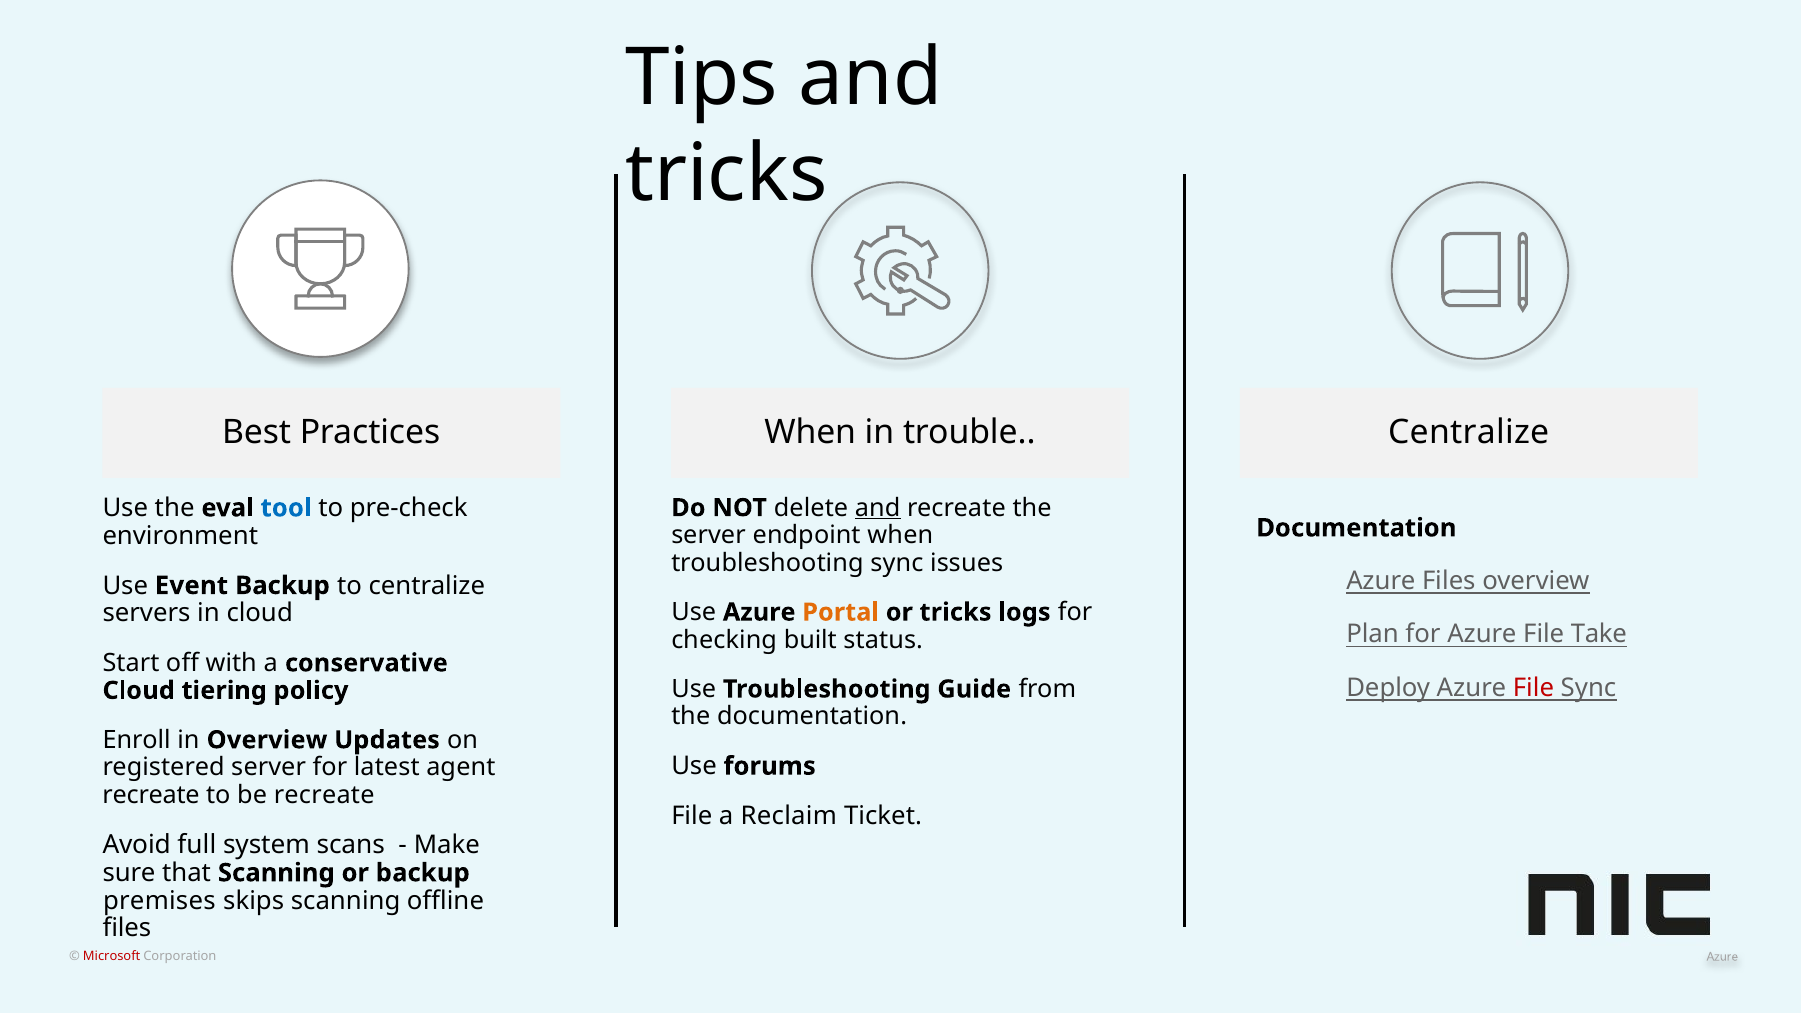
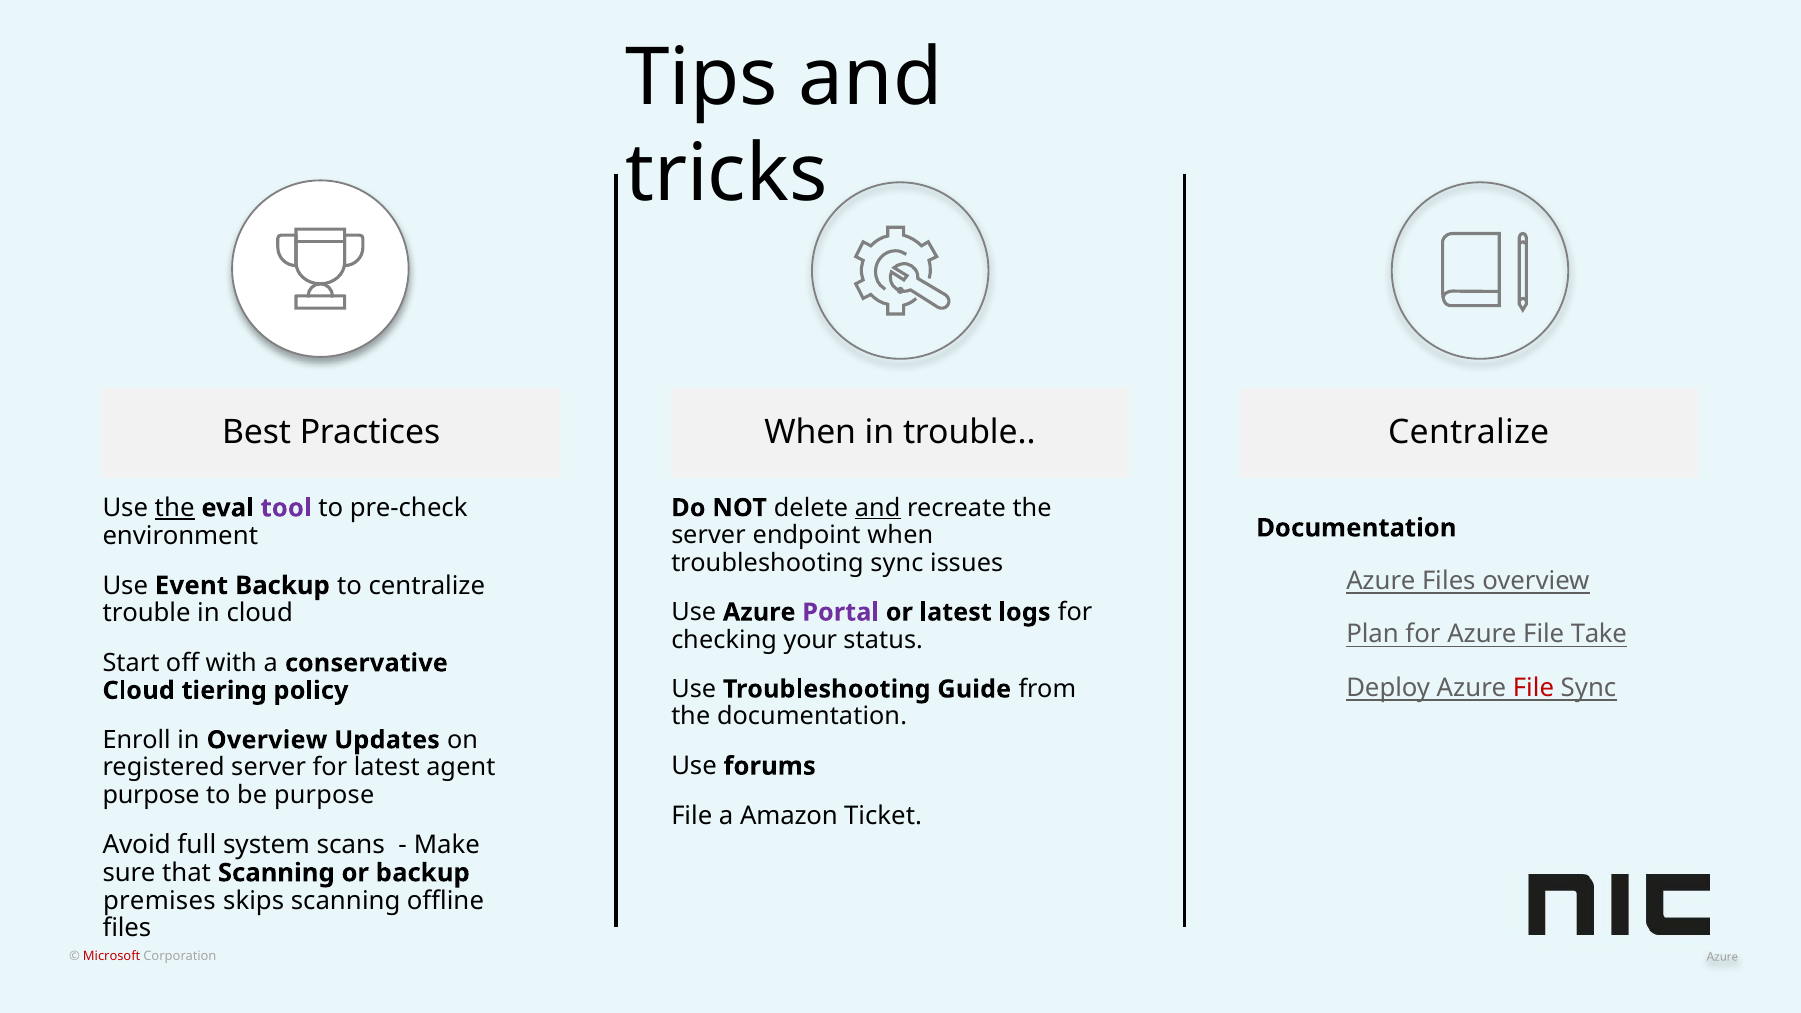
the at (175, 508) underline: none -> present
tool colour: blue -> purple
Portal colour: orange -> purple
or tricks: tricks -> latest
servers at (147, 613): servers -> trouble
built: built -> your
recreate at (151, 795): recreate -> purpose
be recreate: recreate -> purpose
Reclaim: Reclaim -> Amazon
